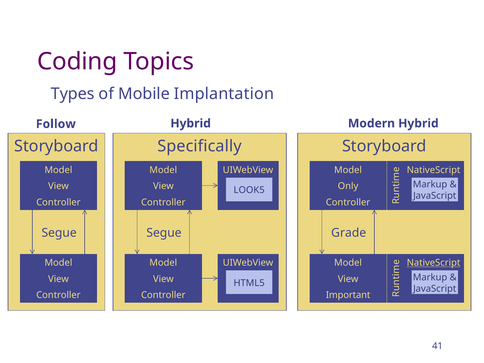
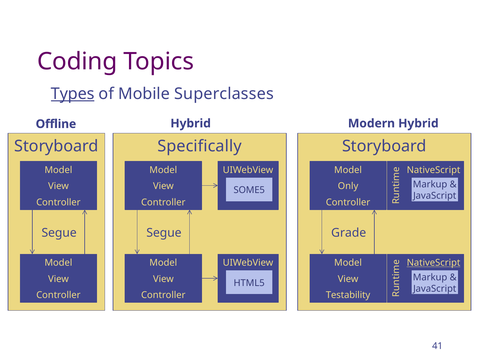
Types underline: none -> present
Implantation: Implantation -> Superclasses
Follow: Follow -> Offline
LOOK5: LOOK5 -> SOME5
Important: Important -> Testability
